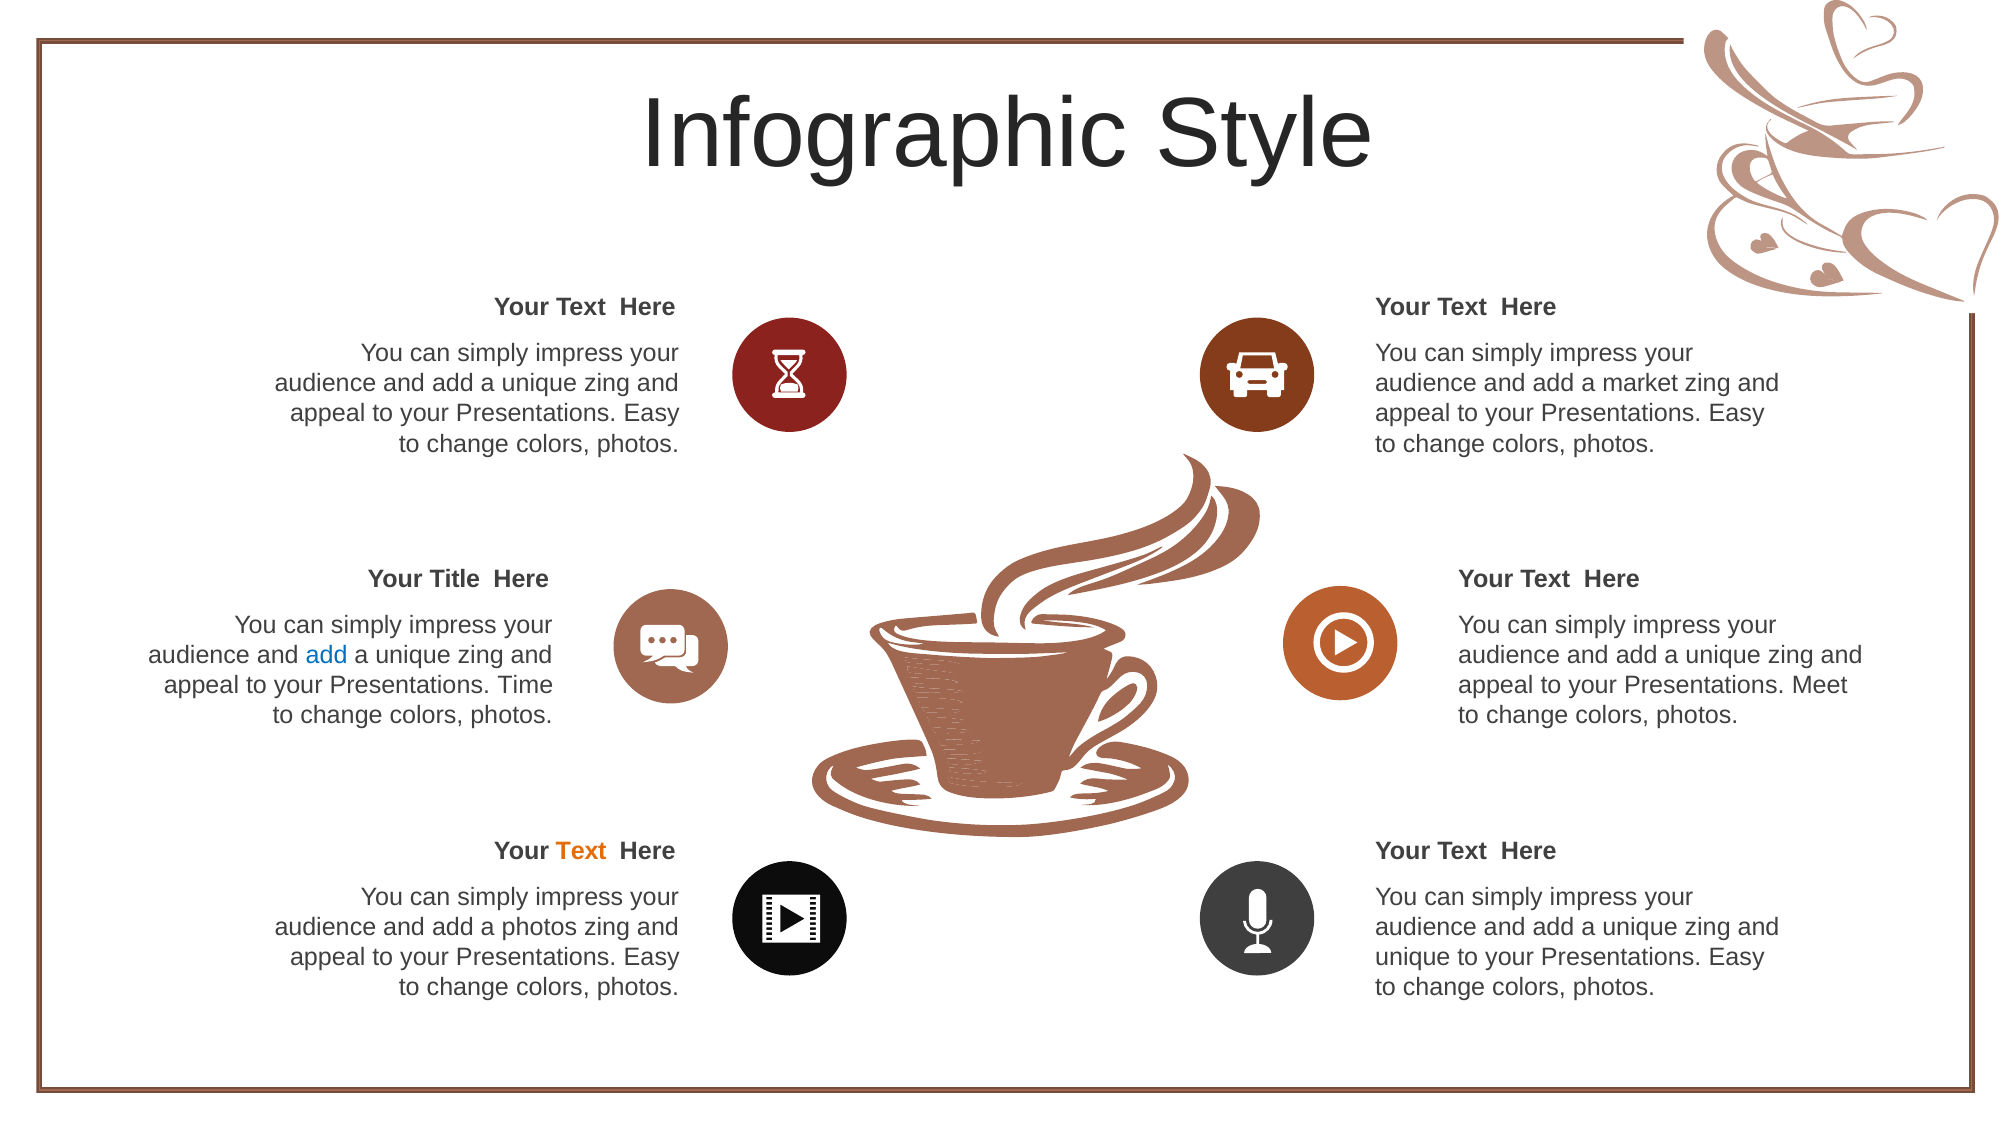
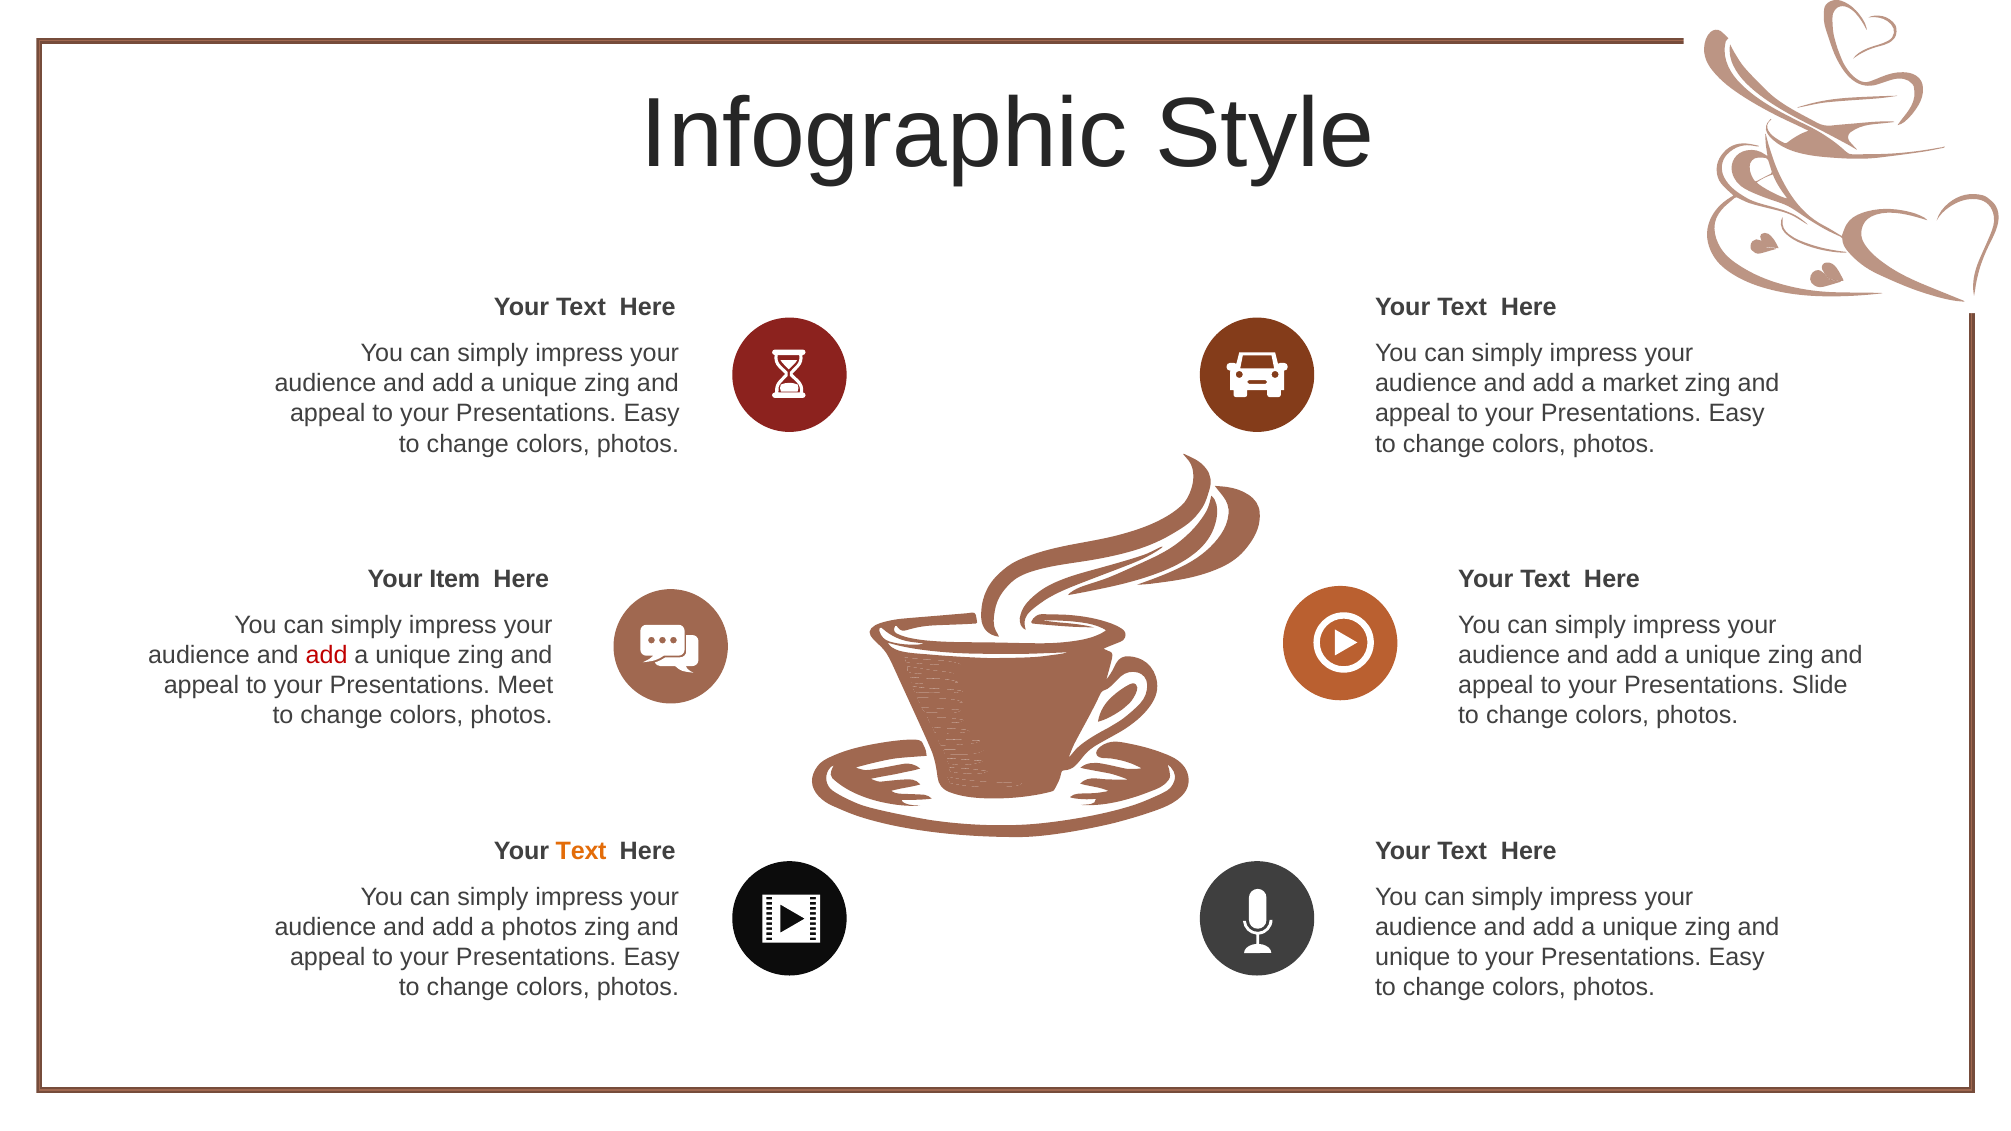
Title: Title -> Item
add at (327, 655) colour: blue -> red
Time: Time -> Meet
Meet: Meet -> Slide
